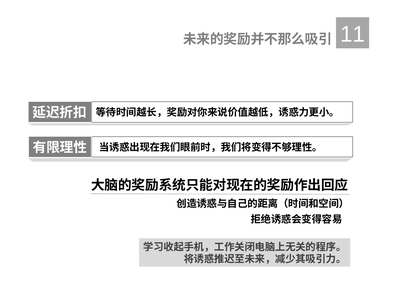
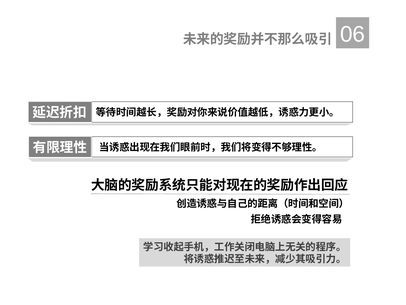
11: 11 -> 06
